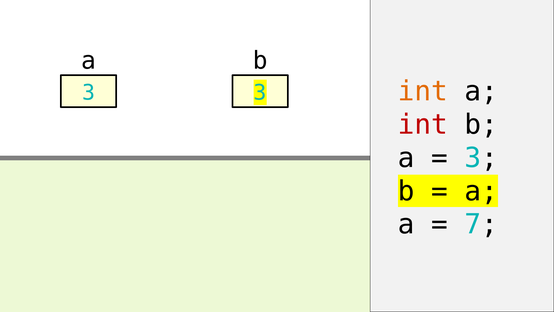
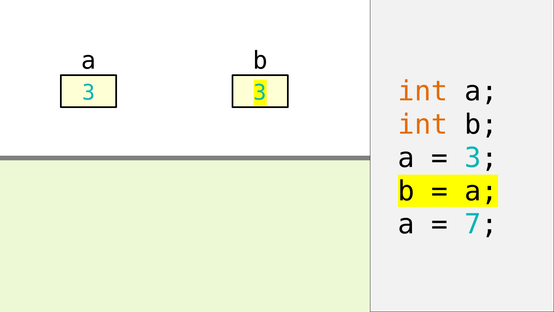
int at (423, 124) colour: red -> orange
